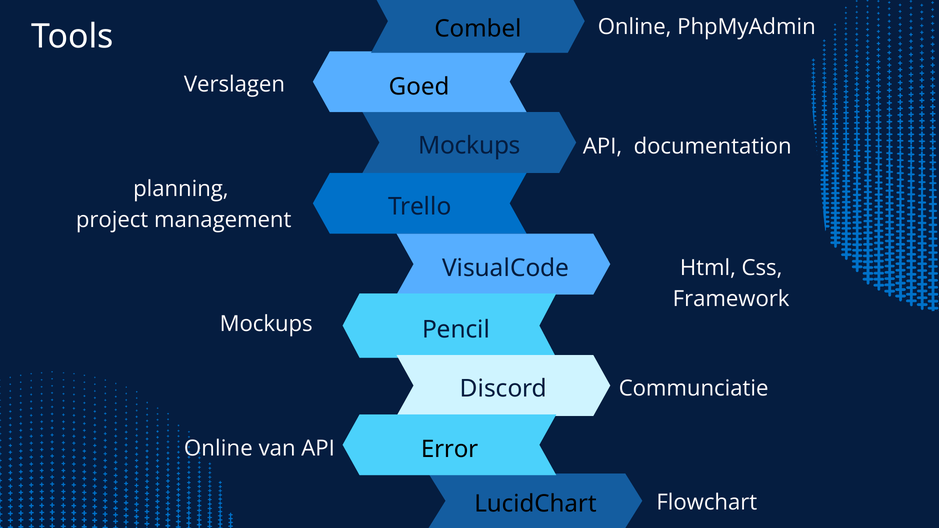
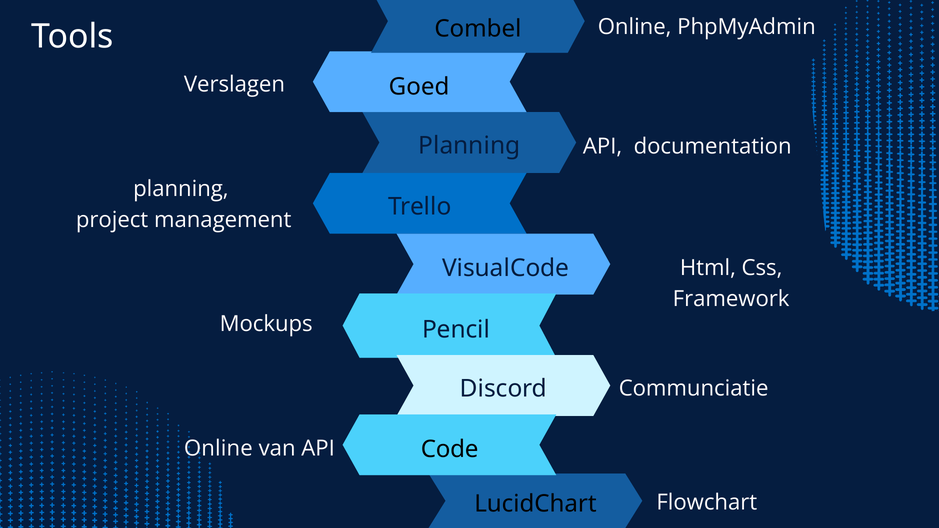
Mockups at (469, 146): Mockups -> Planning
Error: Error -> Code
